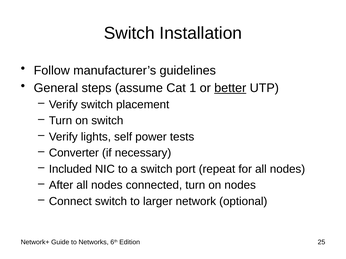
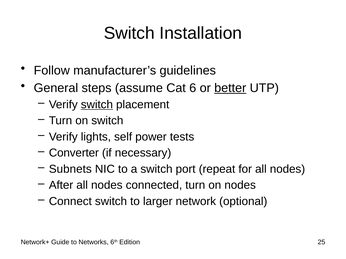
1: 1 -> 6
switch at (97, 105) underline: none -> present
Included: Included -> Subnets
